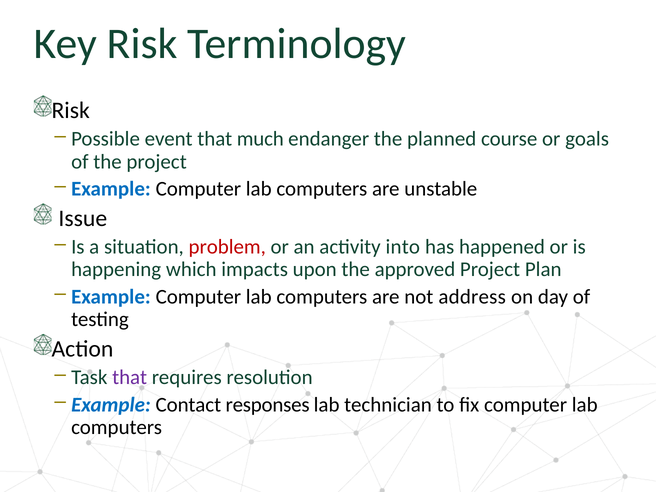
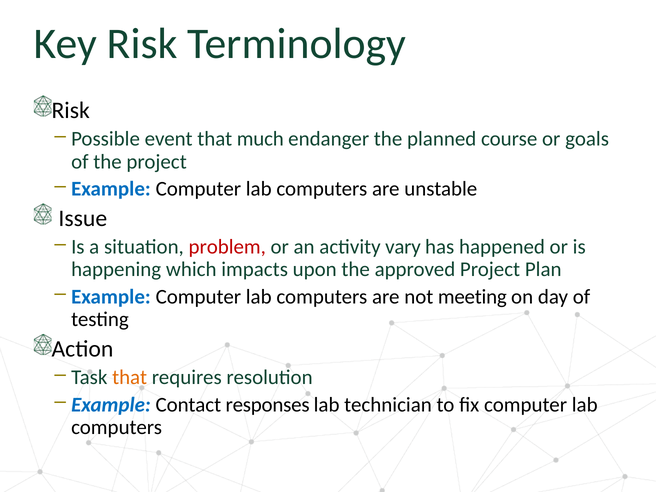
into: into -> vary
address: address -> meeting
that at (130, 377) colour: purple -> orange
